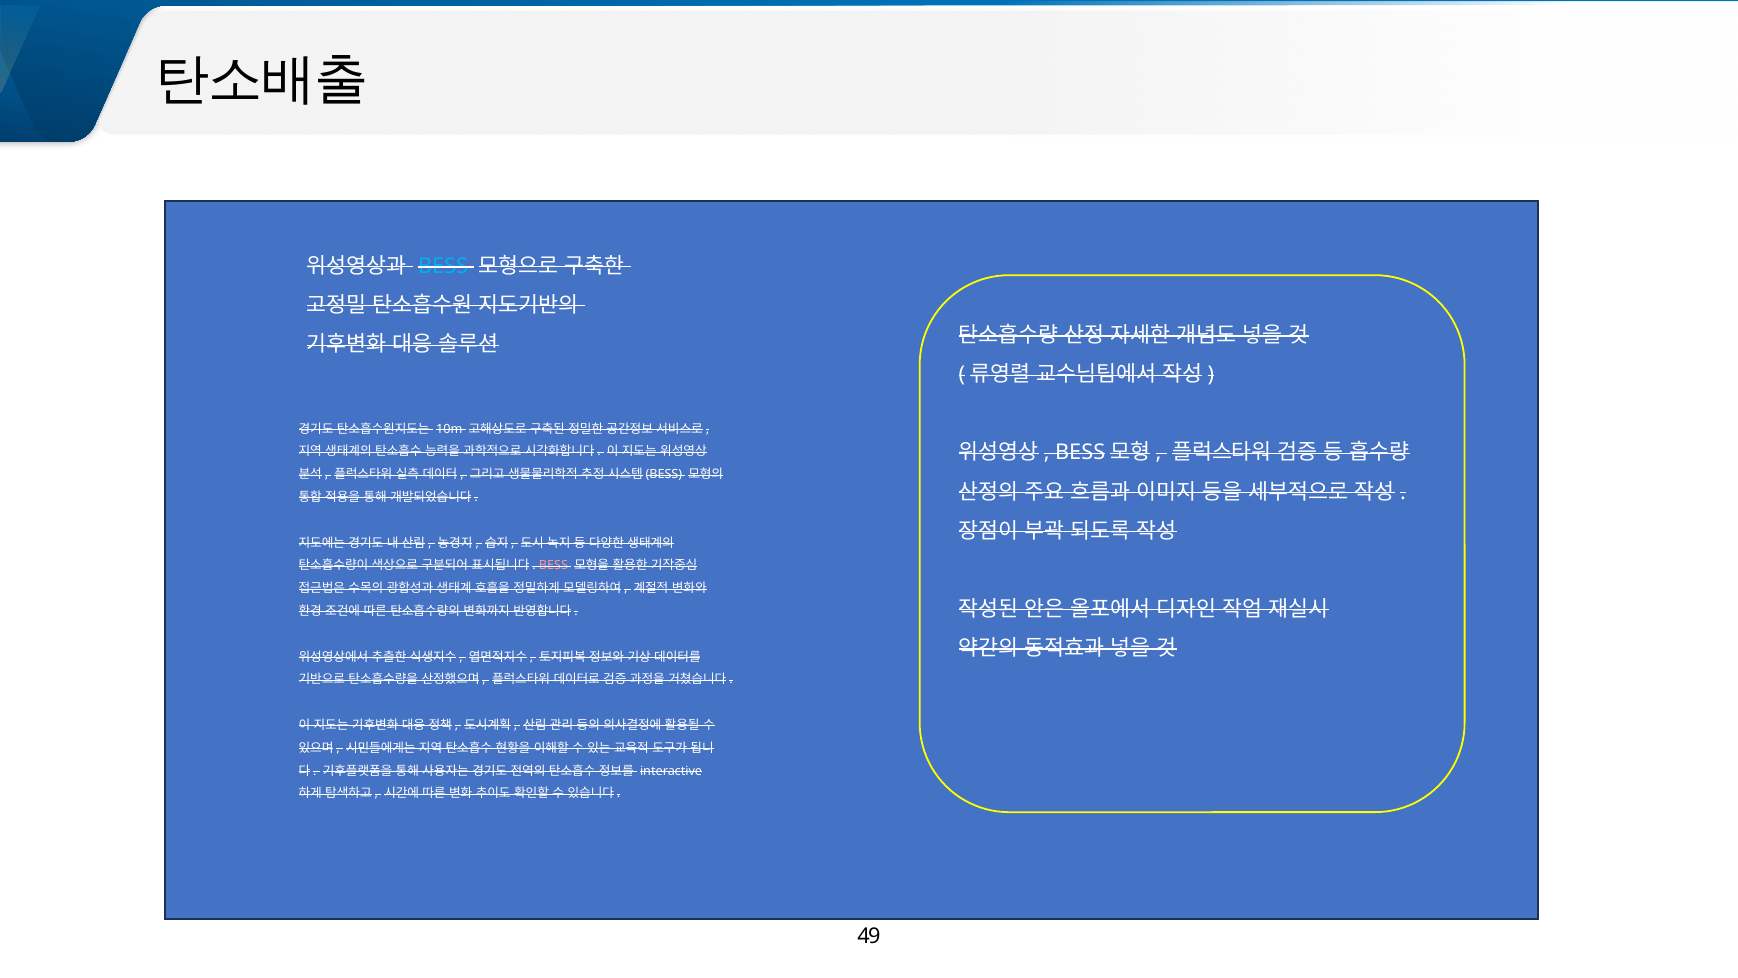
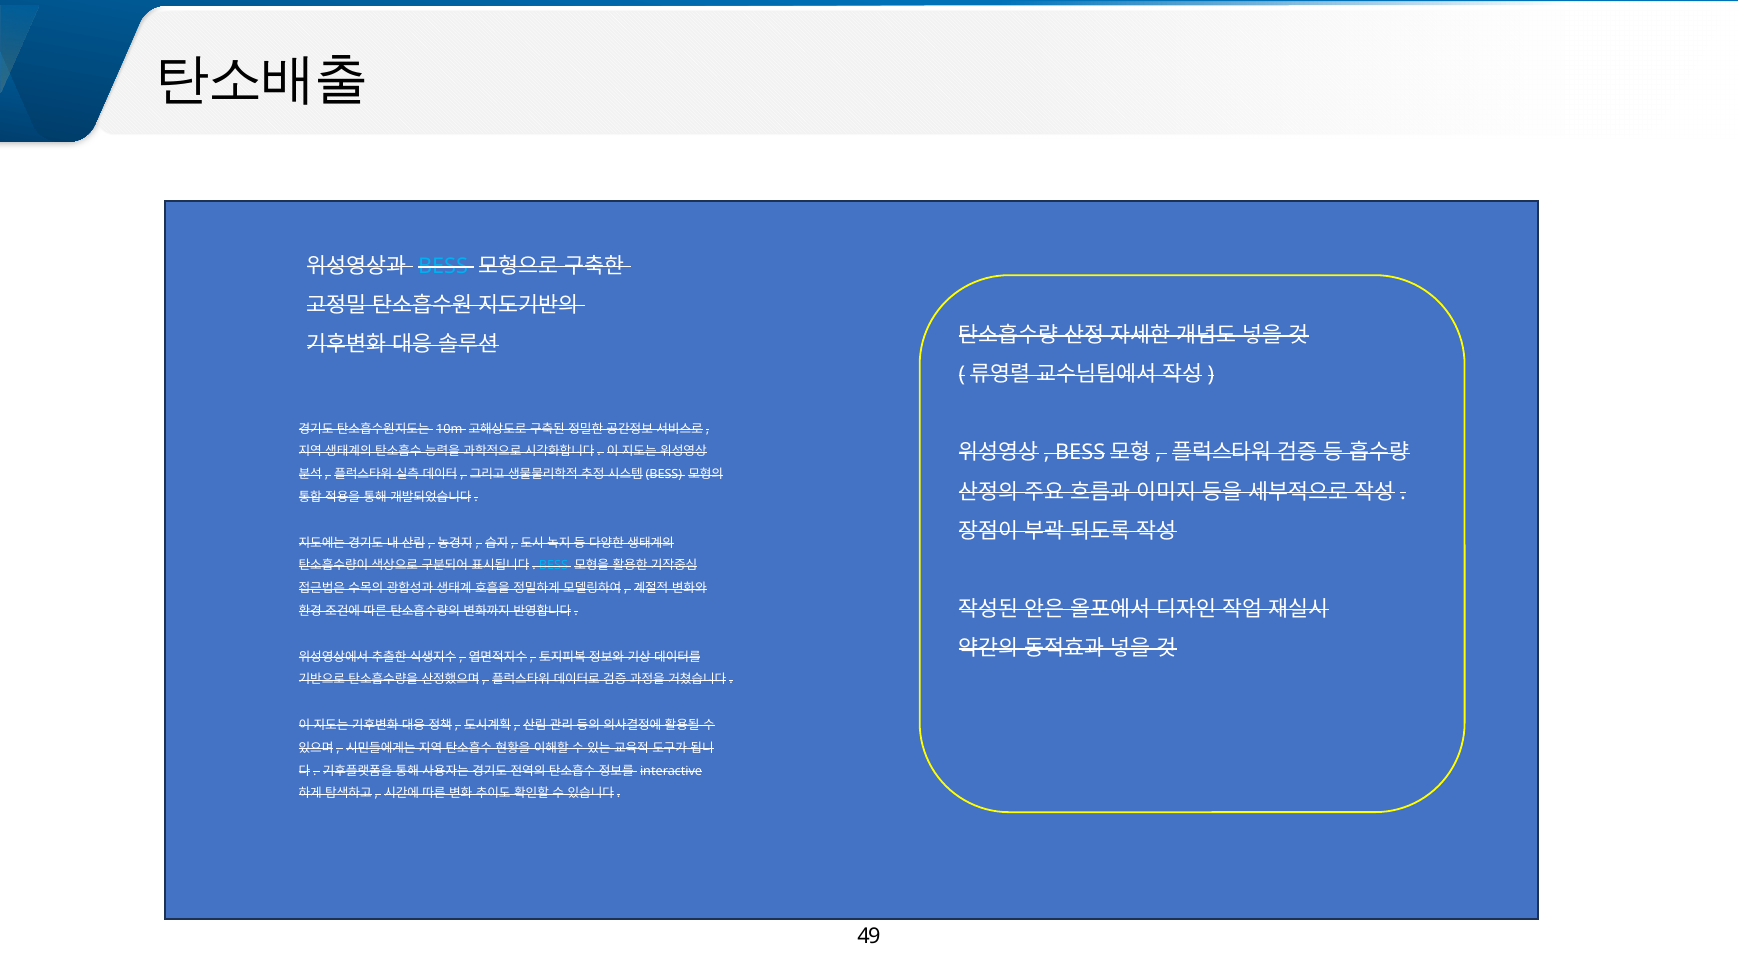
BESS at (554, 565) colour: pink -> light blue
